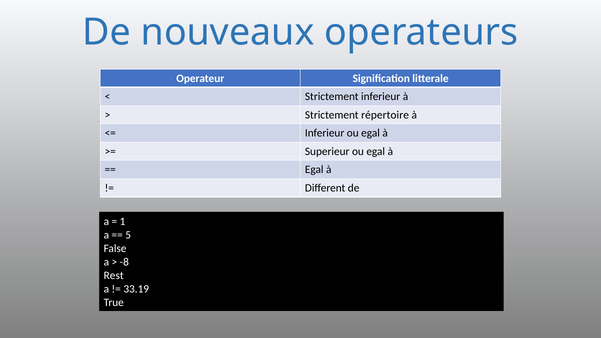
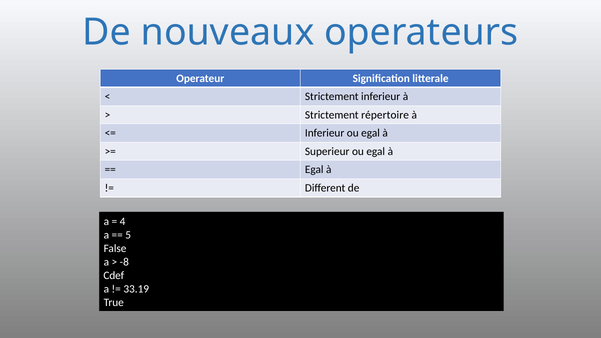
1: 1 -> 4
Rest: Rest -> Cdef
